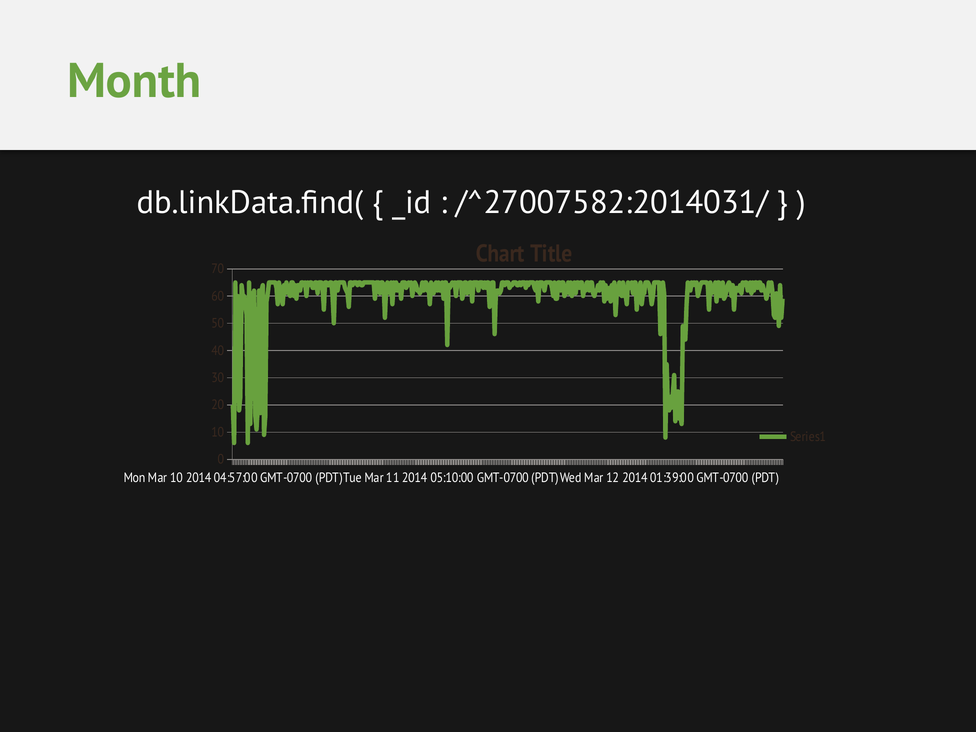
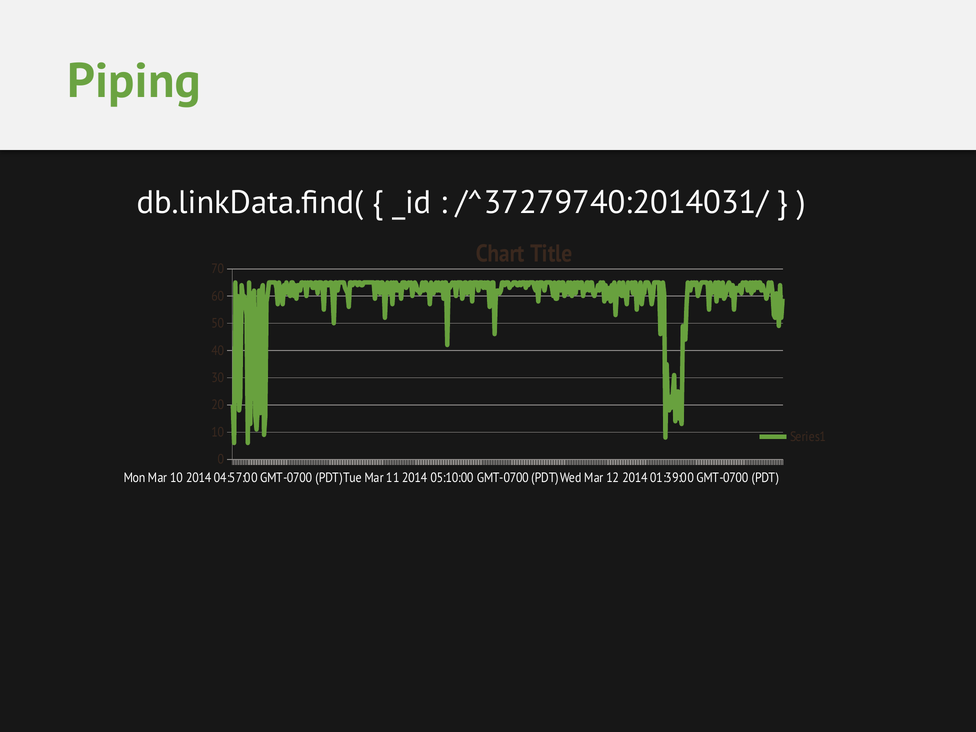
Month: Month -> Piping
/^27007582:2014031/: /^27007582:2014031/ -> /^37279740:2014031/
